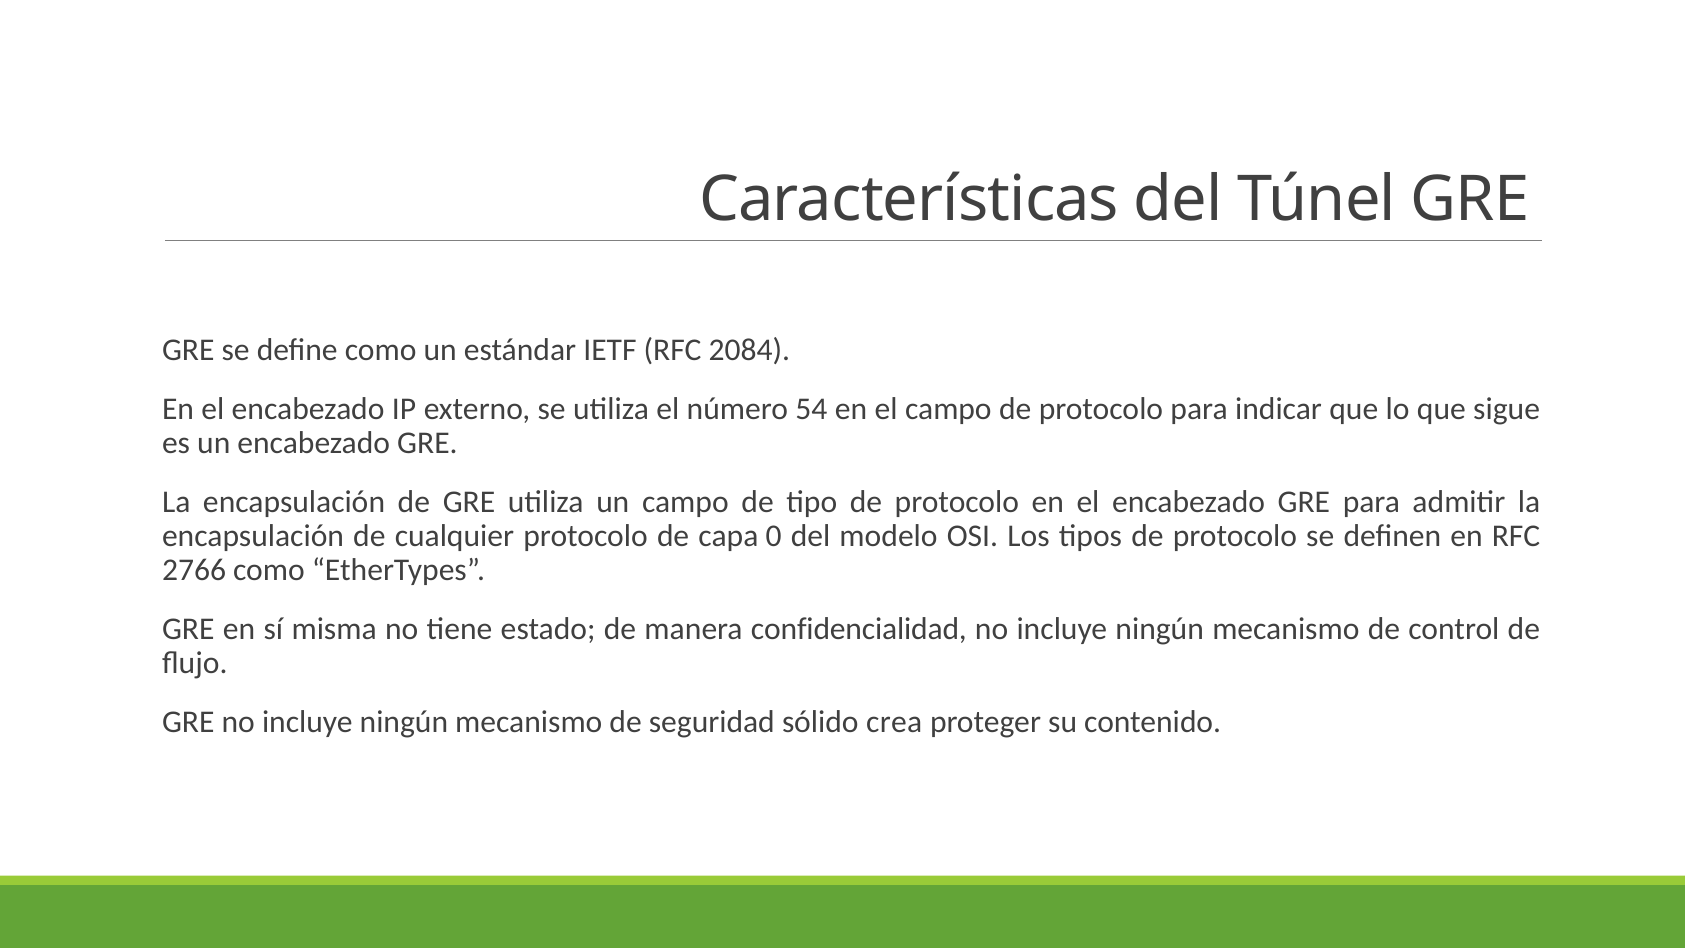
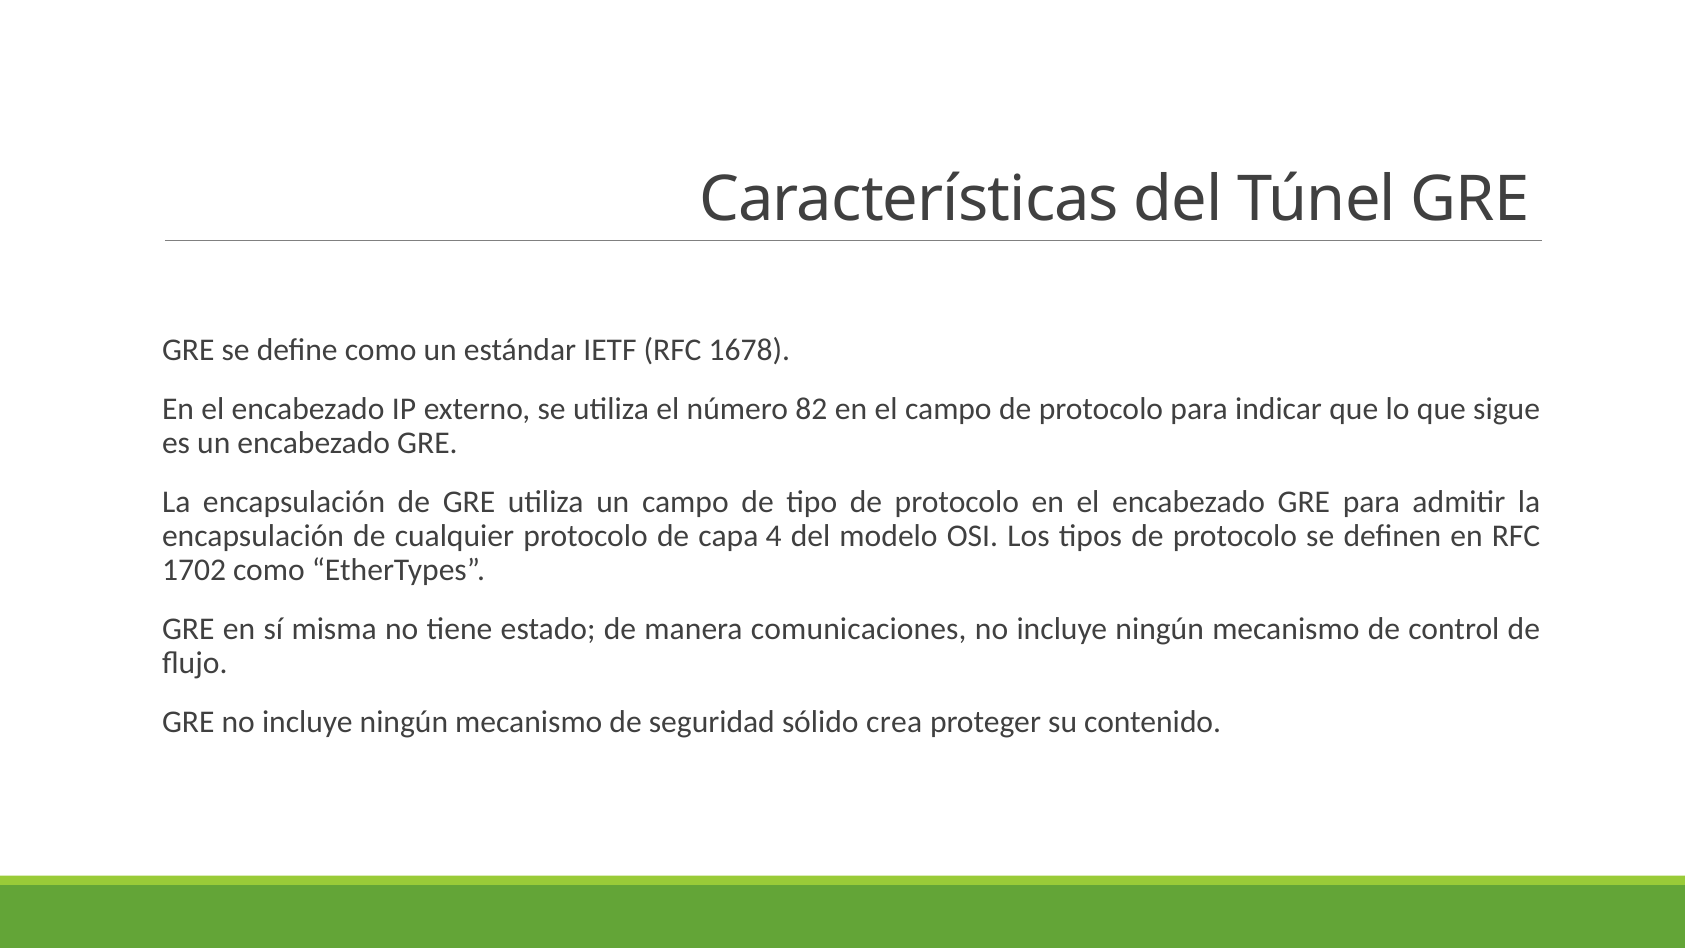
2084: 2084 -> 1678
54: 54 -> 82
0: 0 -> 4
2766: 2766 -> 1702
confidencialidad: confidencialidad -> comunicaciones
